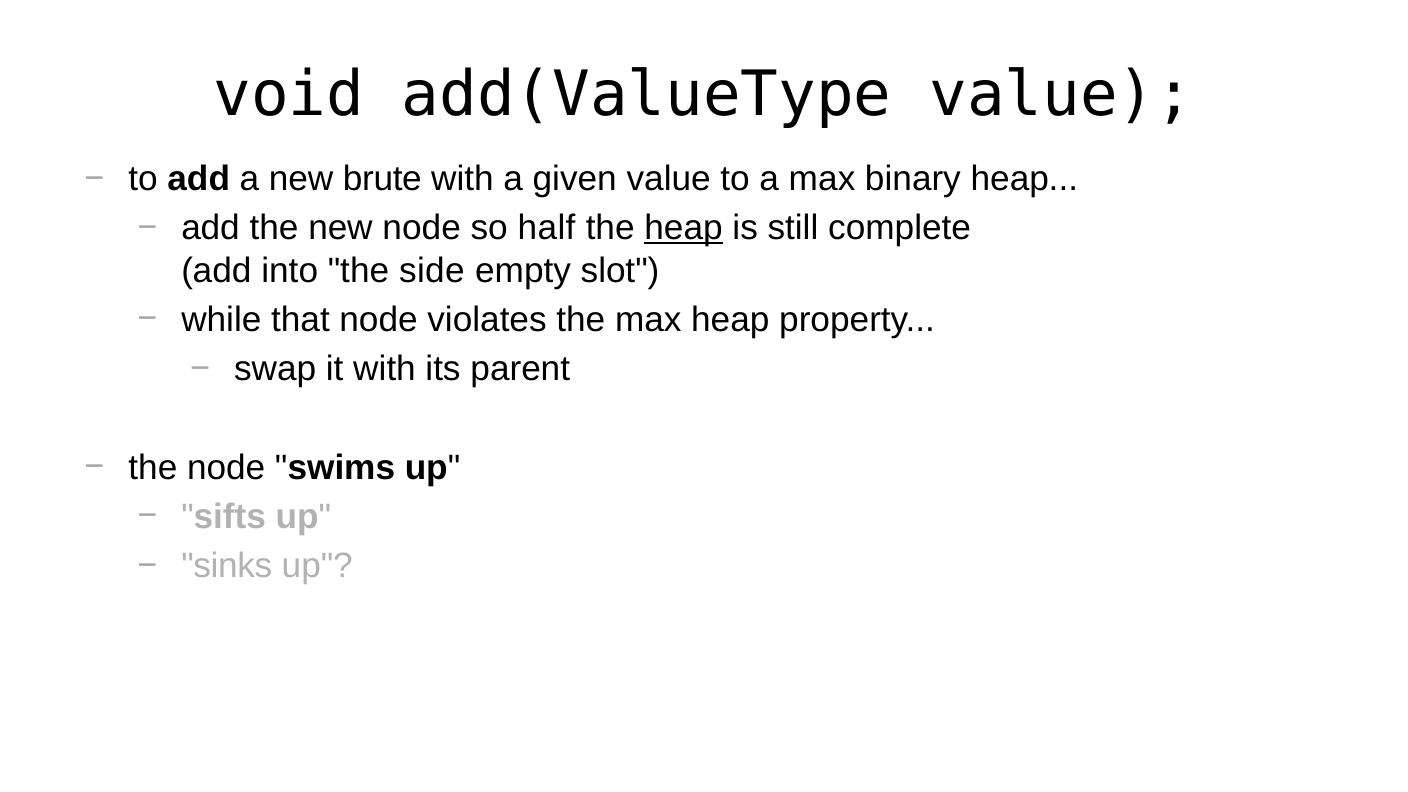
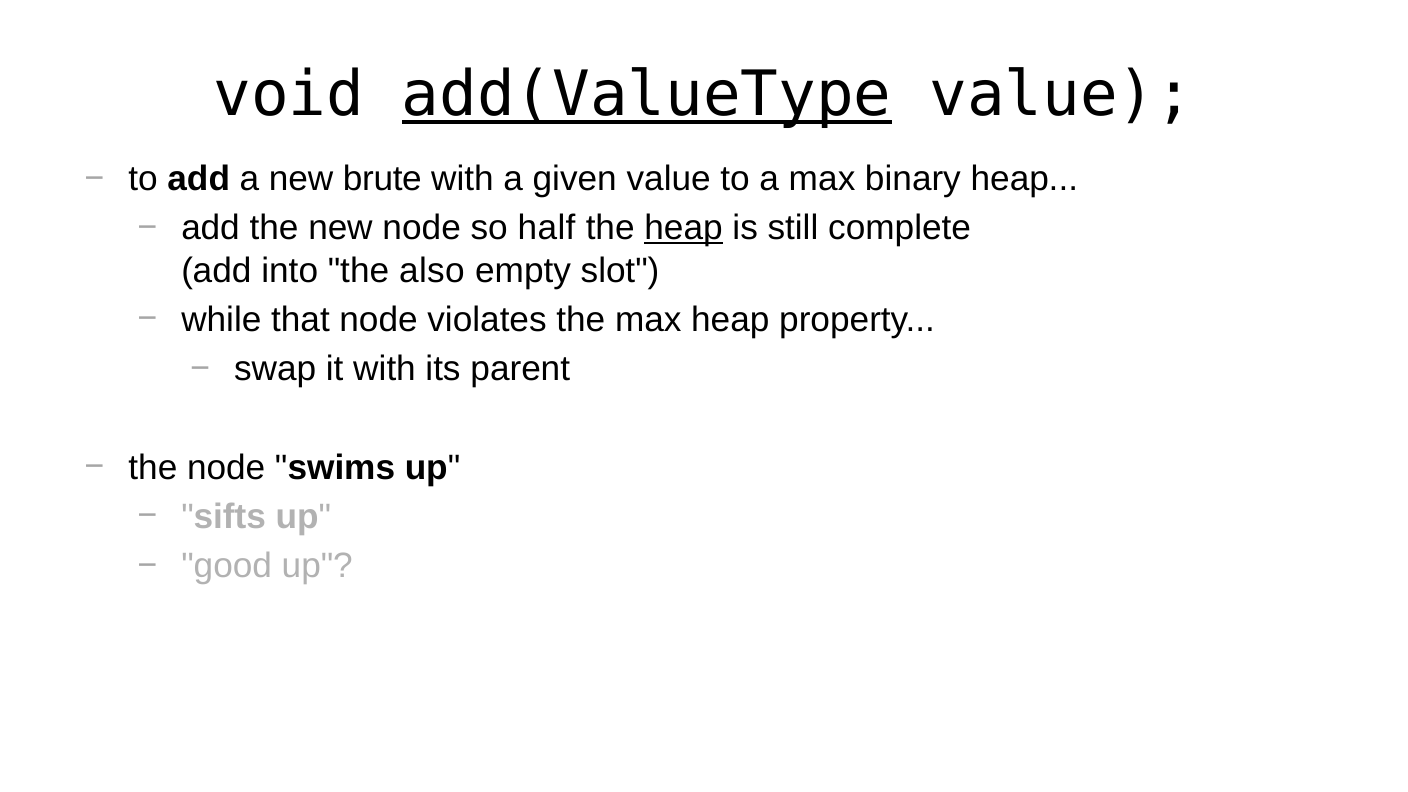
add(ValueType underline: none -> present
side: side -> also
sinks: sinks -> good
